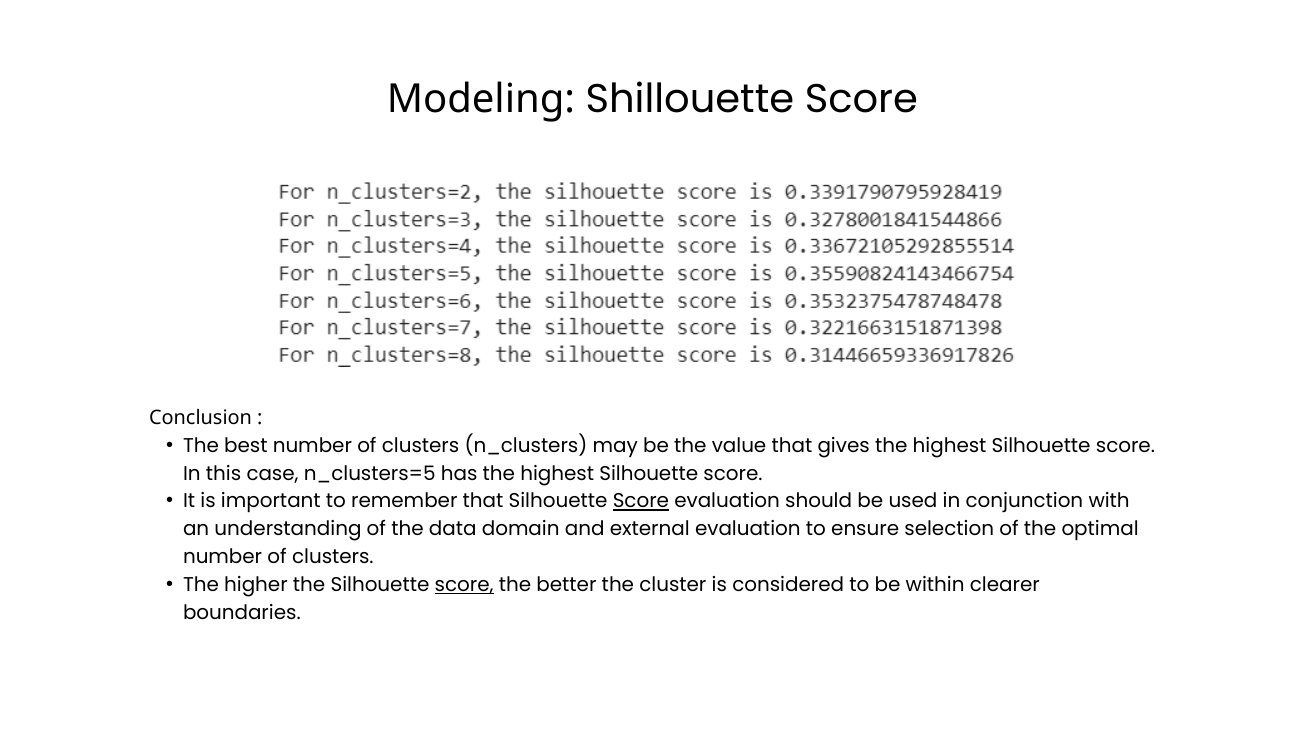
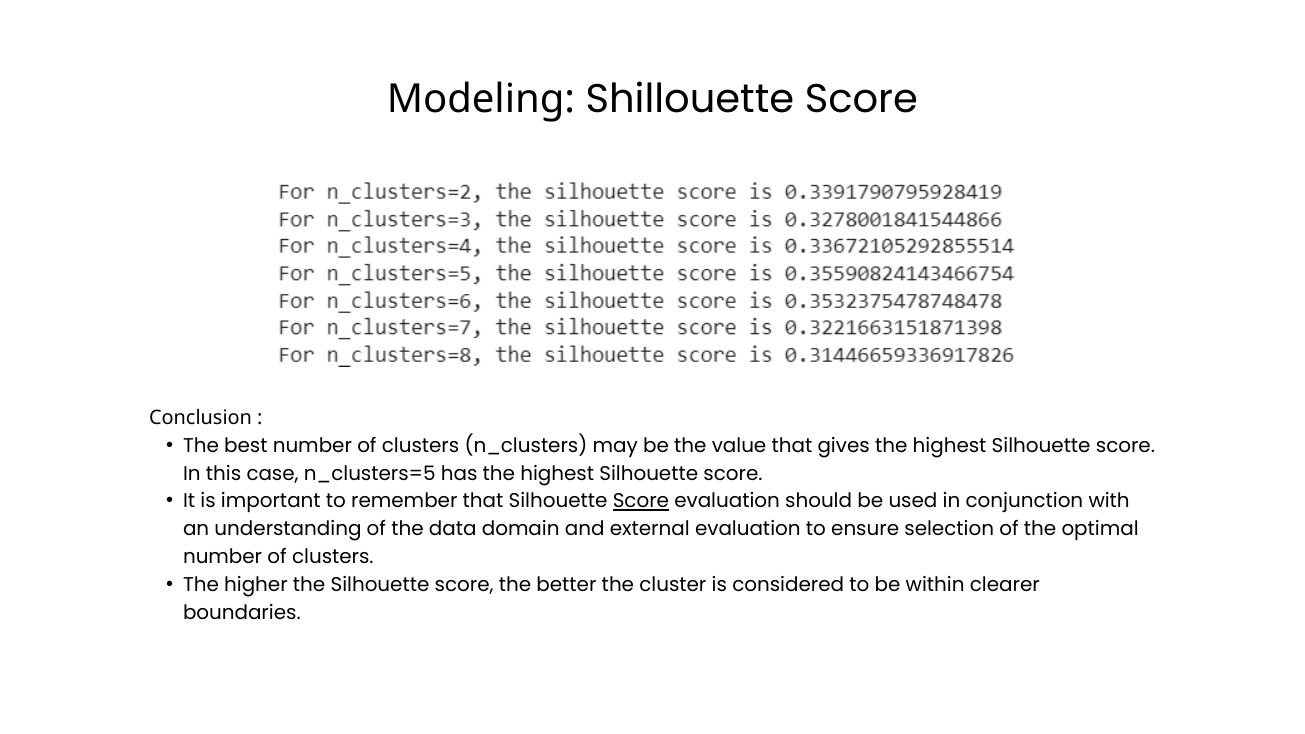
score at (464, 585) underline: present -> none
